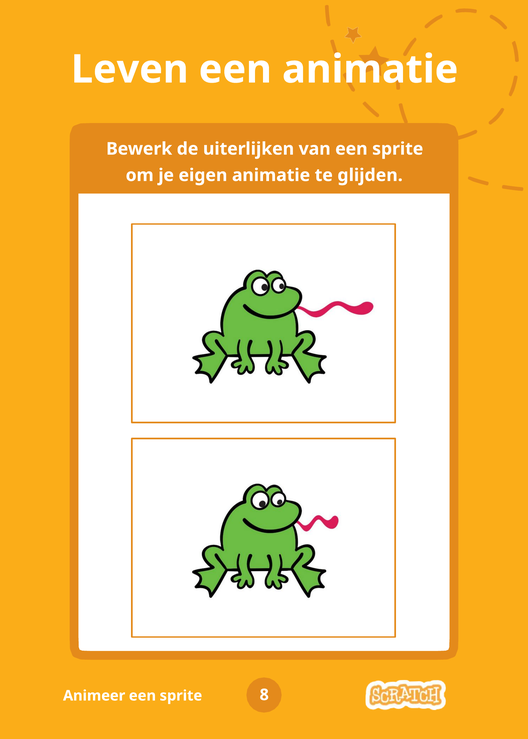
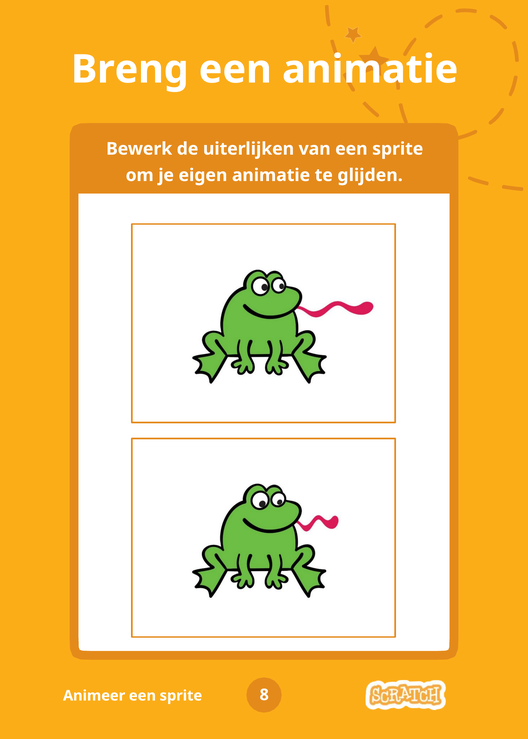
Leven: Leven -> Breng
